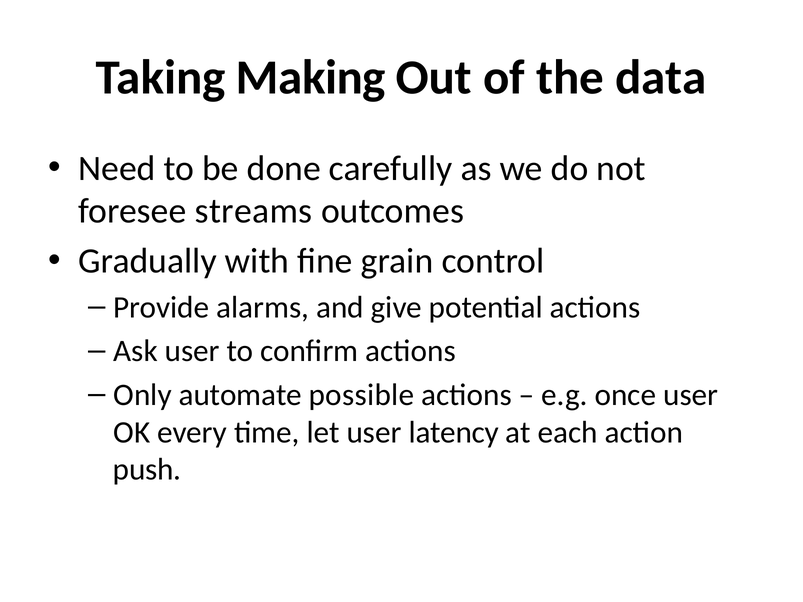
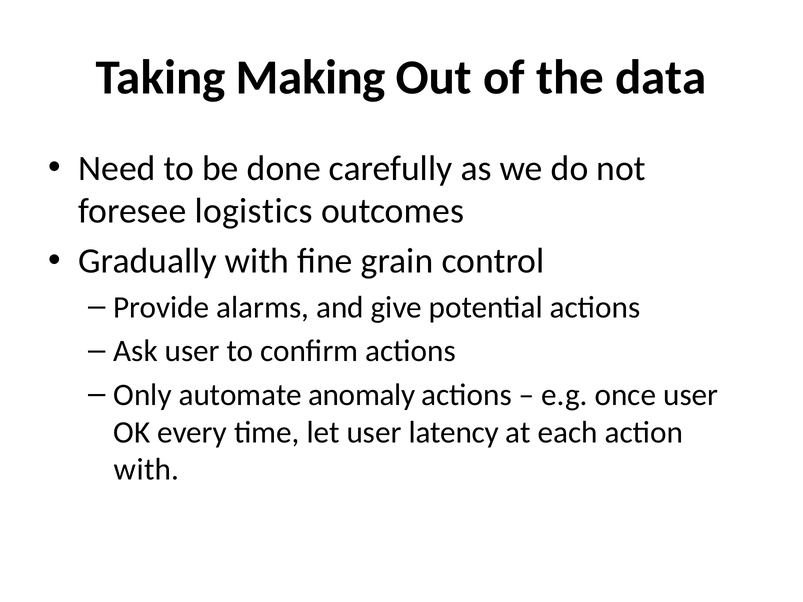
streams: streams -> logistics
possible: possible -> anomaly
push at (147, 470): push -> with
